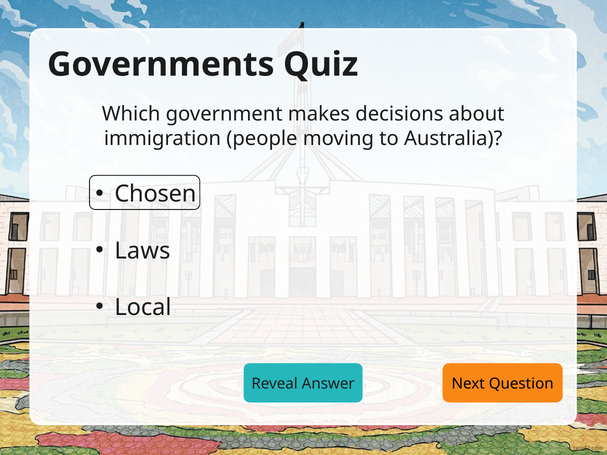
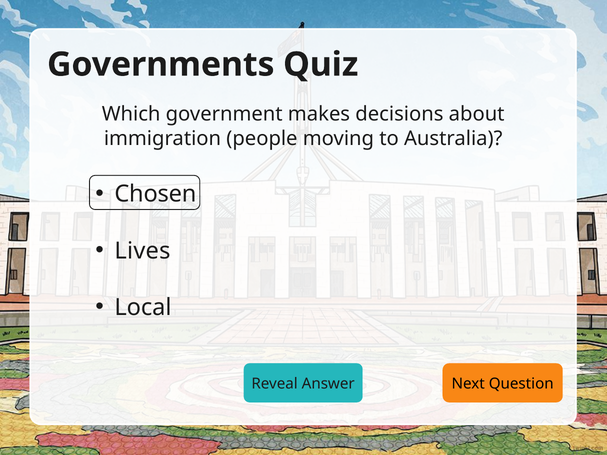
Laws: Laws -> Lives
